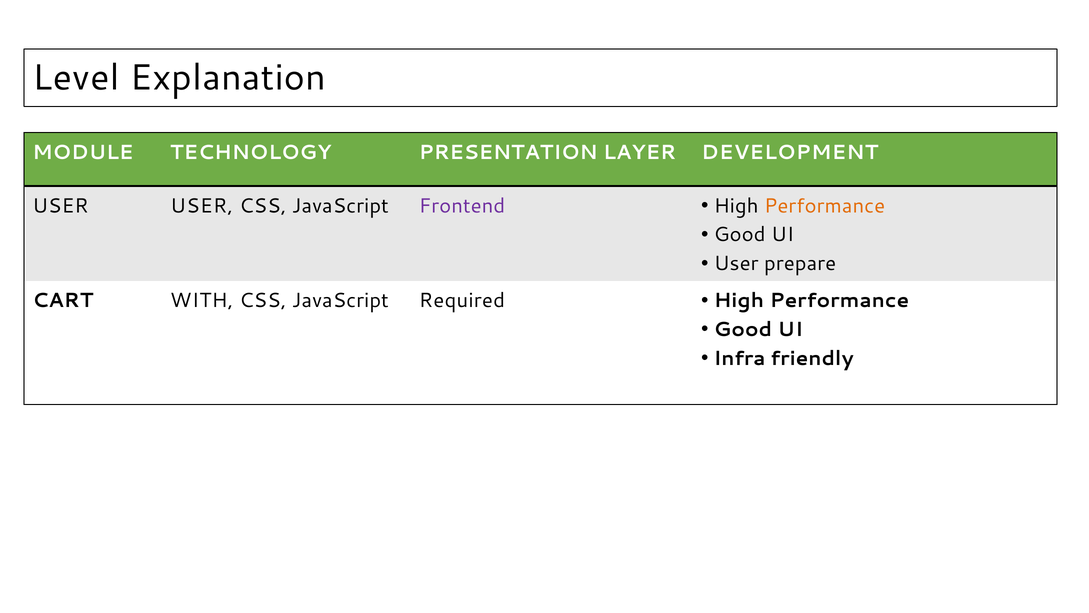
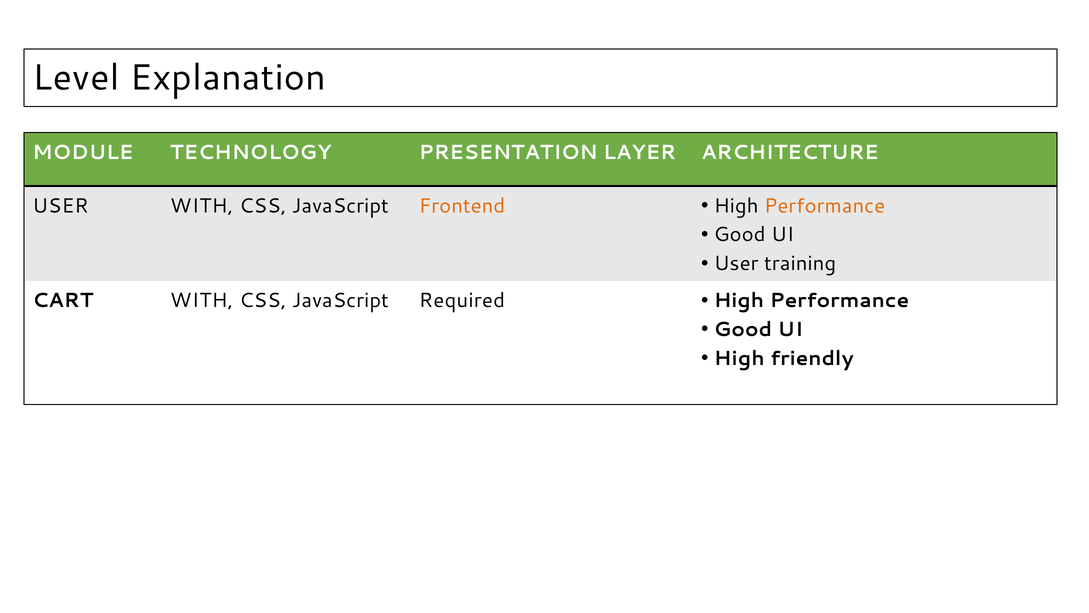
DEVELOPMENT: DEVELOPMENT -> ARCHITECTURE
USER USER: USER -> WITH
Frontend colour: purple -> orange
prepare: prepare -> training
Infra at (739, 358): Infra -> High
